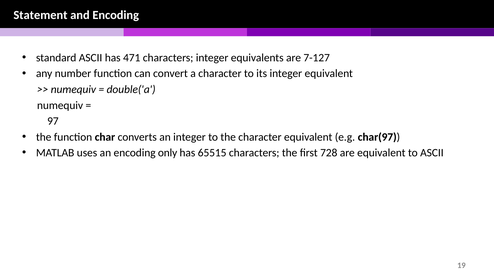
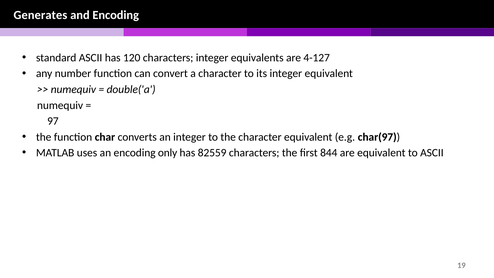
Statement: Statement -> Generates
471: 471 -> 120
7-127: 7-127 -> 4-127
65515: 65515 -> 82559
728: 728 -> 844
